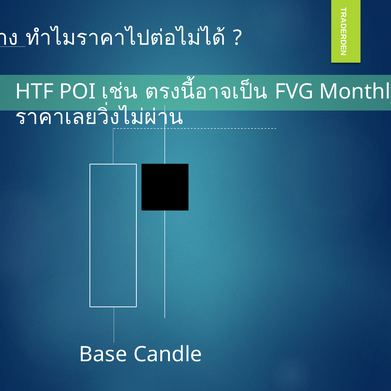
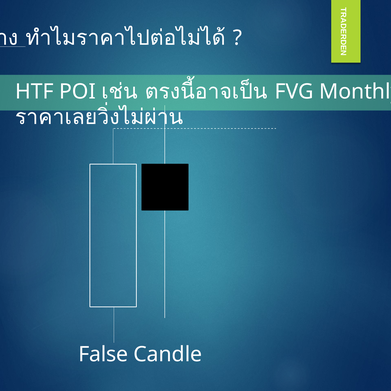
Base: Base -> False
